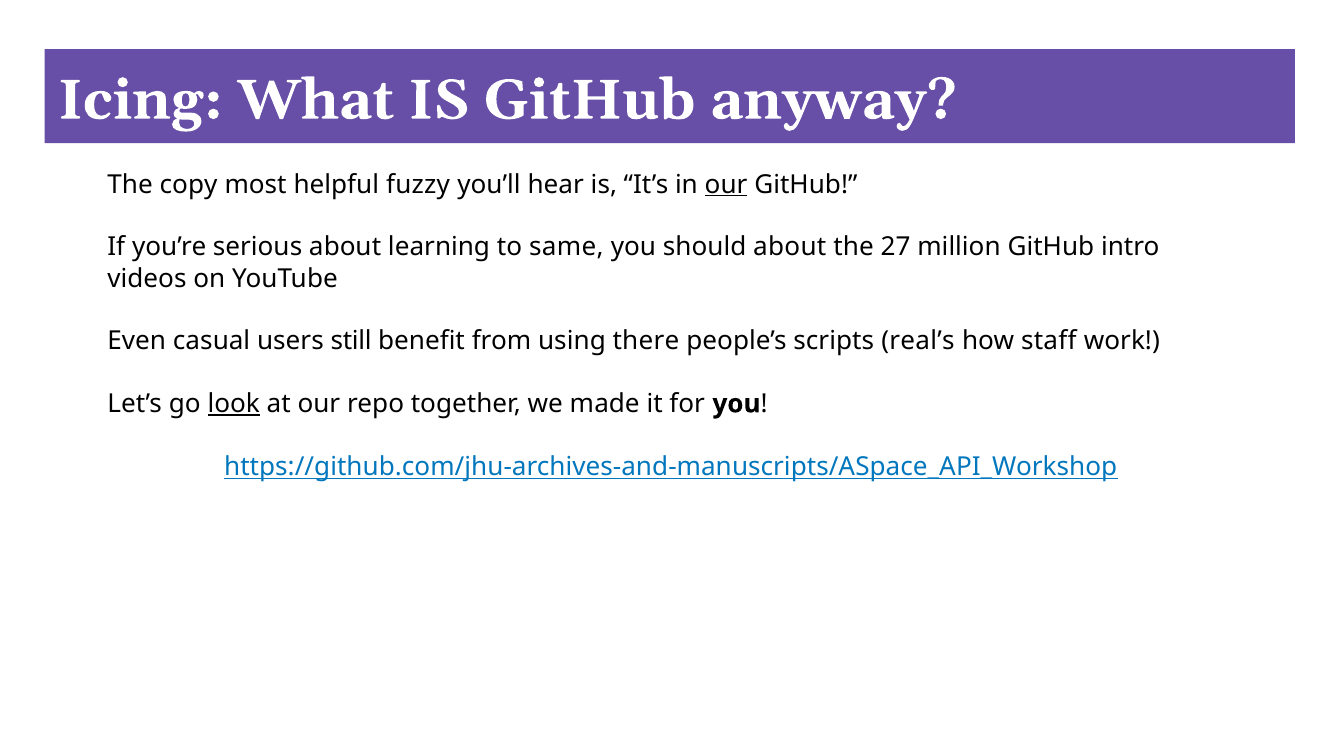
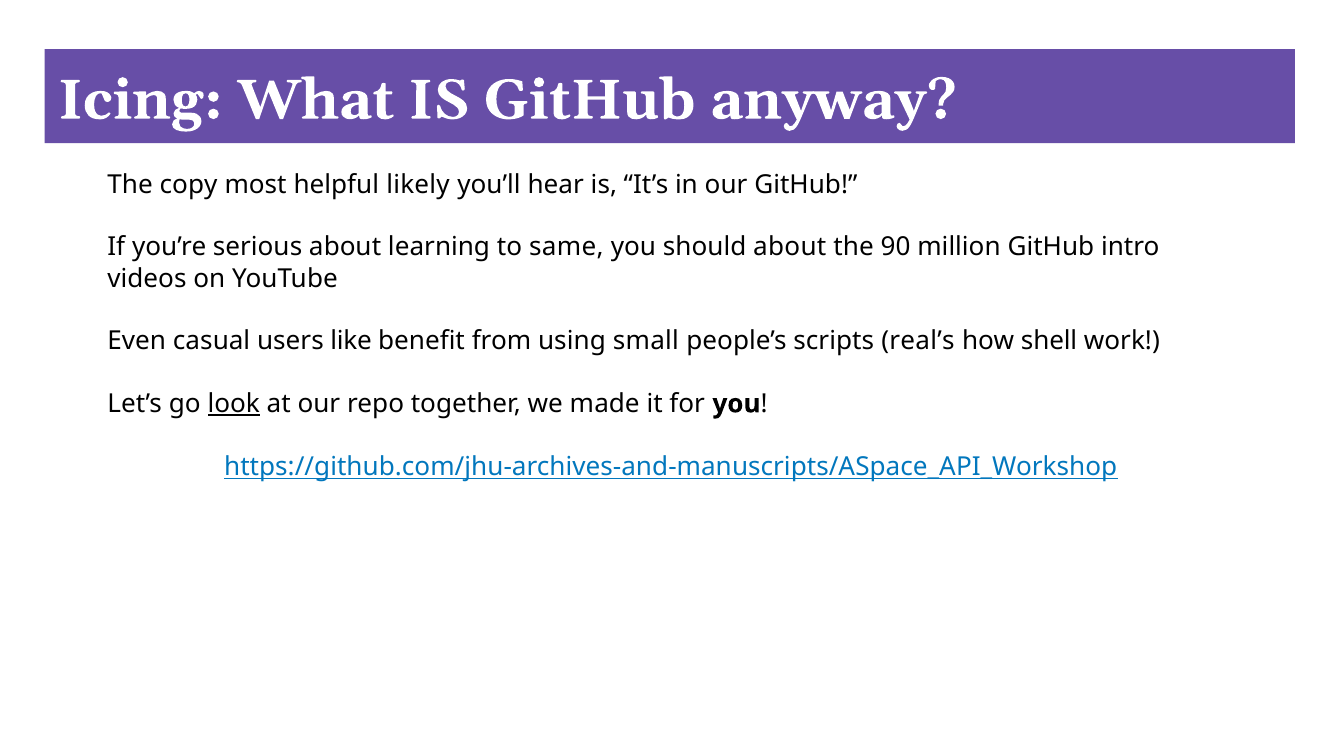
fuzzy: fuzzy -> likely
our at (726, 184) underline: present -> none
27: 27 -> 90
still: still -> like
there: there -> small
staff: staff -> shell
